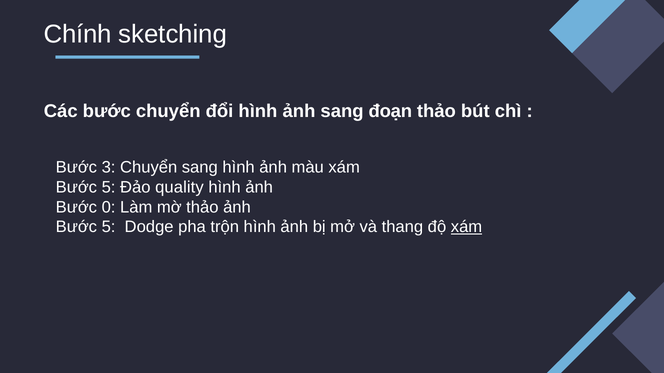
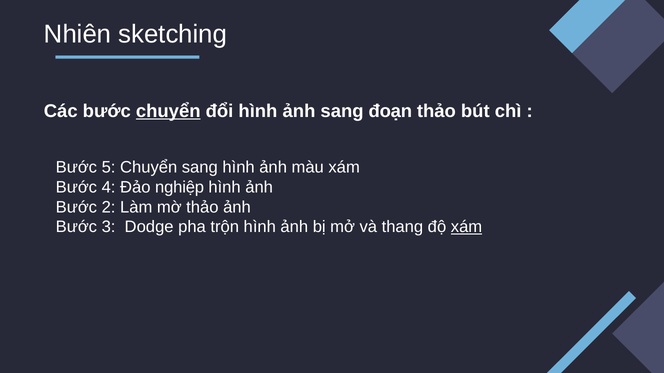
Chính: Chính -> Nhiên
chuyển at (168, 111) underline: none -> present
3: 3 -> 5
5 at (109, 187): 5 -> 4
quality: quality -> nghiệp
0: 0 -> 2
5 at (109, 227): 5 -> 3
